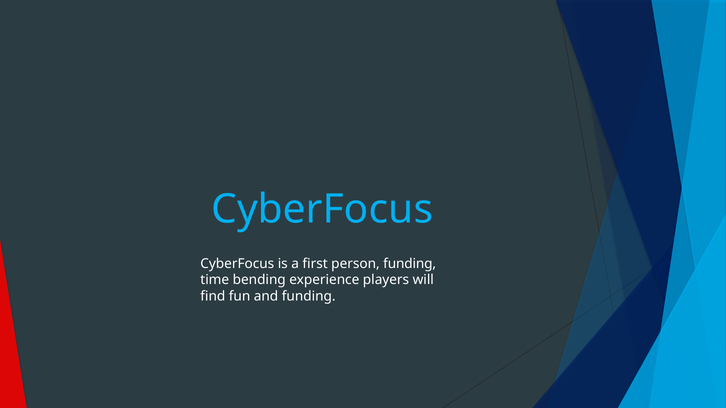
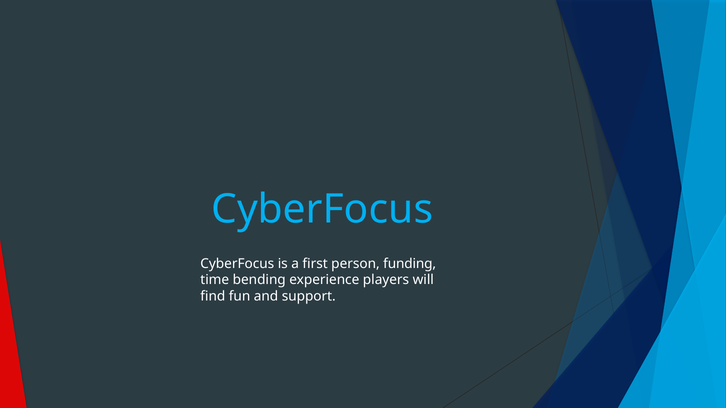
and funding: funding -> support
